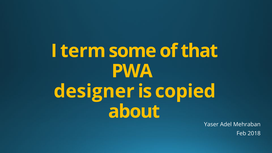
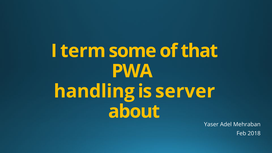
designer: designer -> handling
copied: copied -> server
